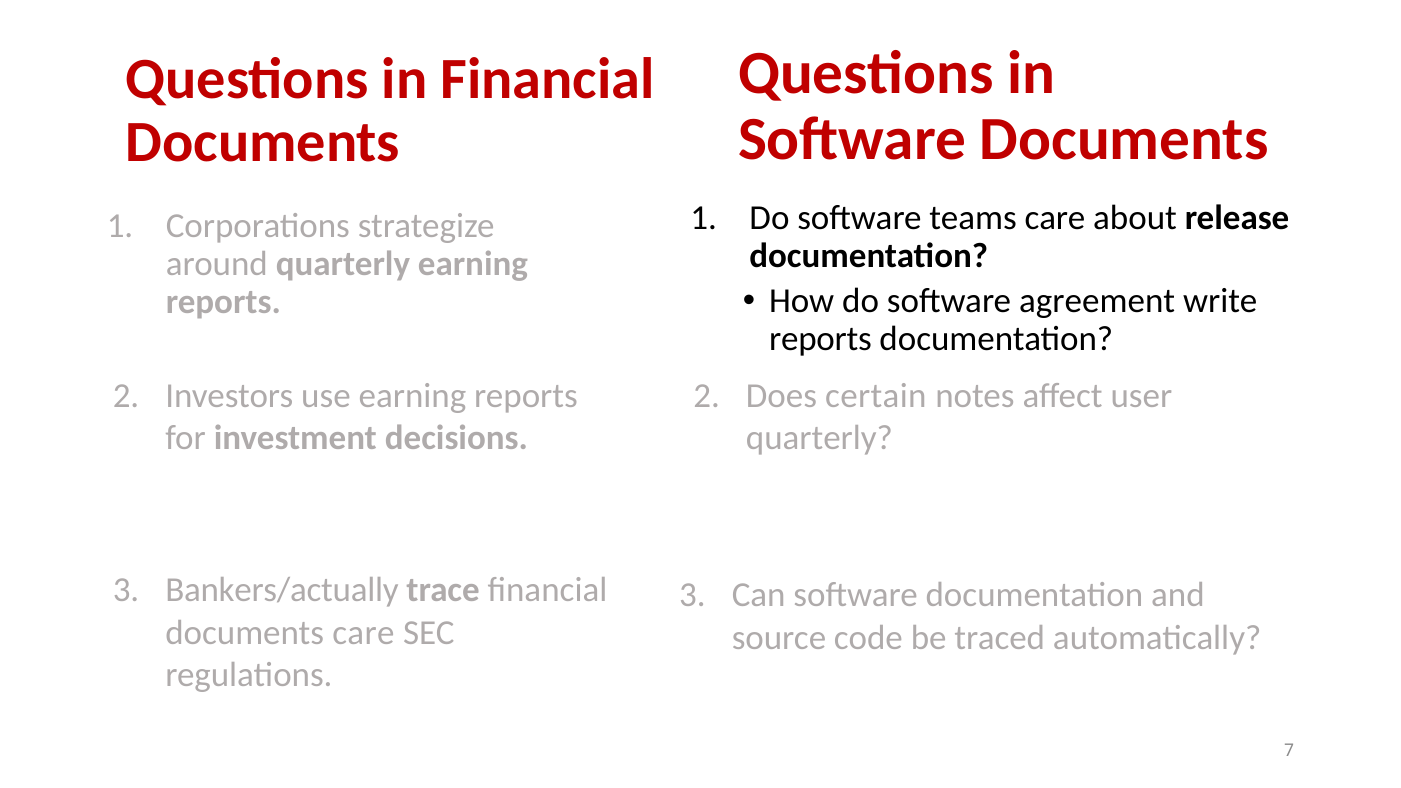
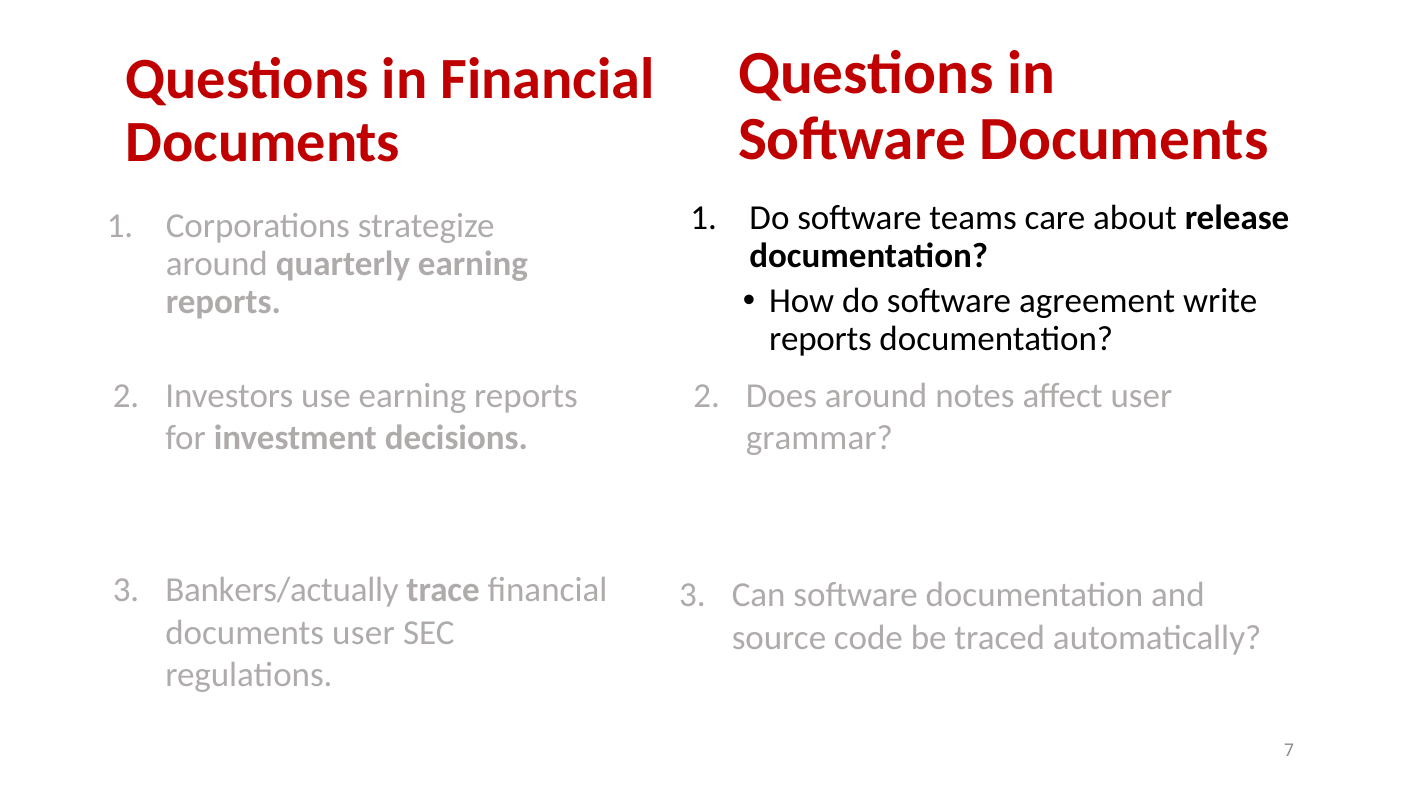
Does certain: certain -> around
quarterly at (819, 438): quarterly -> grammar
documents care: care -> user
